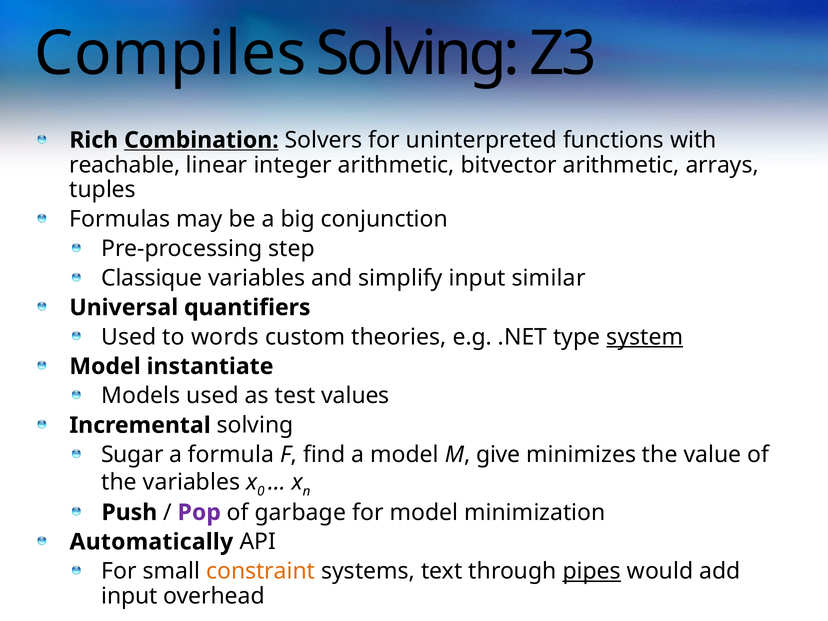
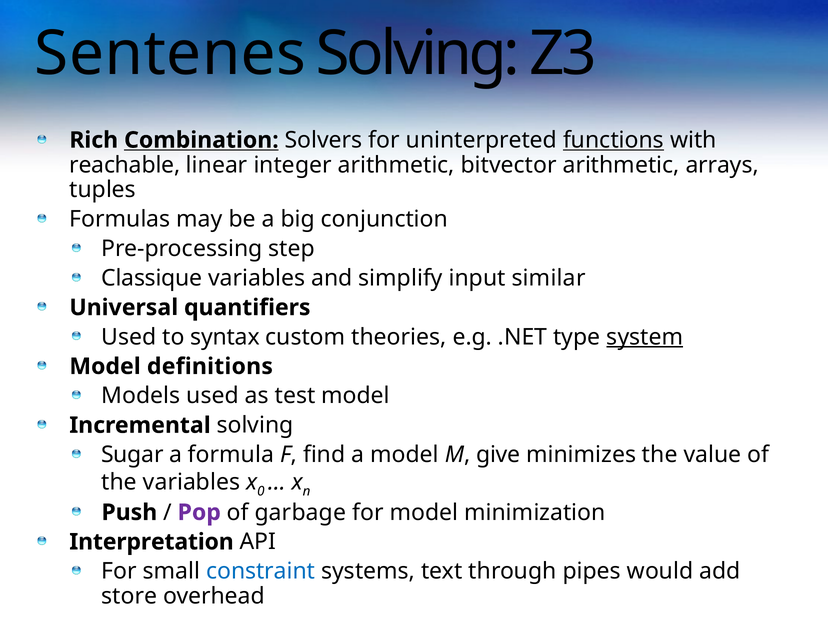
Compiles: Compiles -> Sentenes
functions underline: none -> present
words: words -> syntax
instantiate: instantiate -> definitions
test values: values -> model
Automatically: Automatically -> Interpretation
constraint colour: orange -> blue
pipes underline: present -> none
input at (129, 596): input -> store
